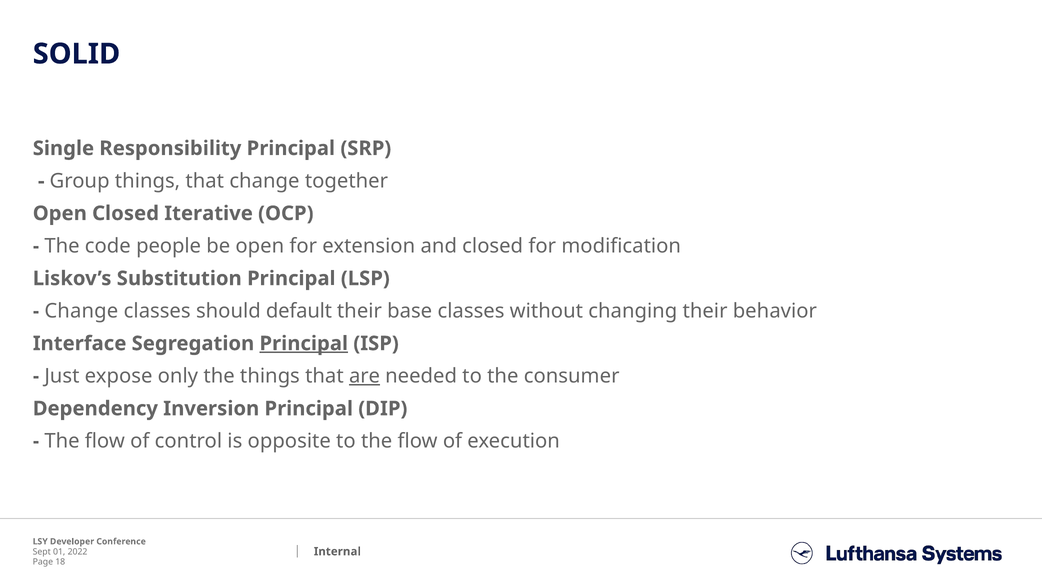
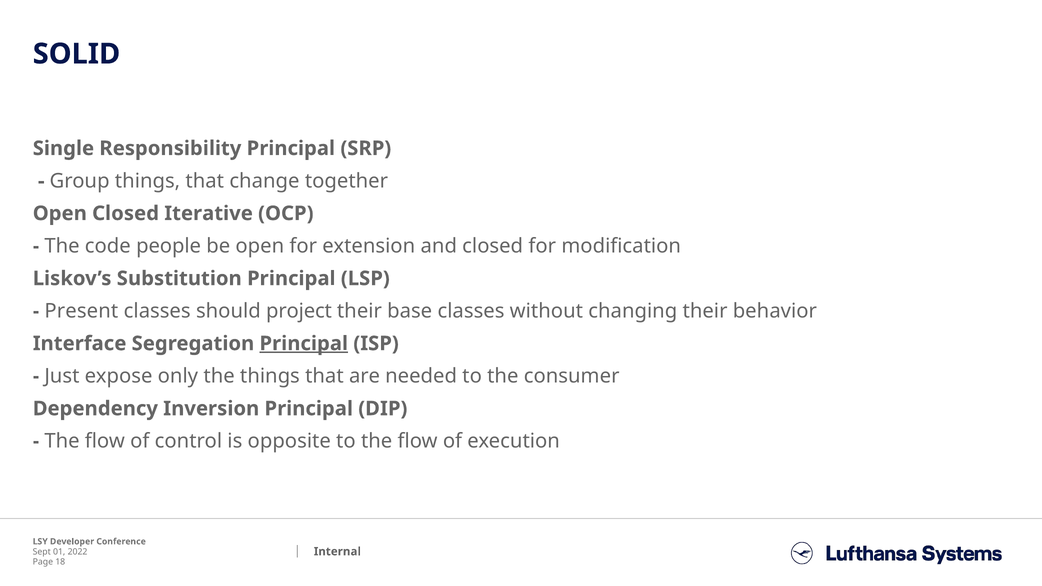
Change at (81, 311): Change -> Present
default: default -> project
are underline: present -> none
